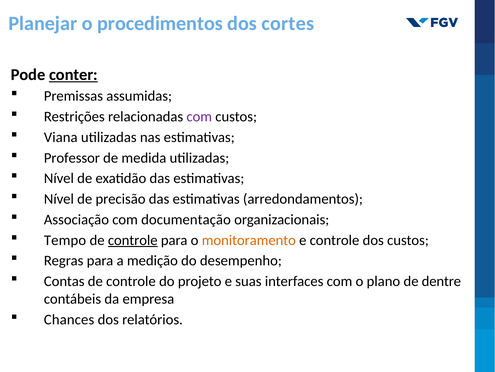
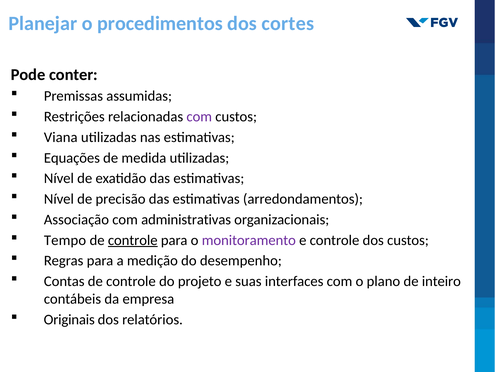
conter underline: present -> none
Professor: Professor -> Equações
documentação: documentação -> administrativas
monitoramento colour: orange -> purple
dentre: dentre -> inteiro
Chances: Chances -> Originais
